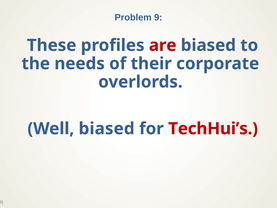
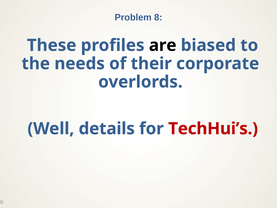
Problem 9: 9 -> 8
are colour: red -> black
Well biased: biased -> details
